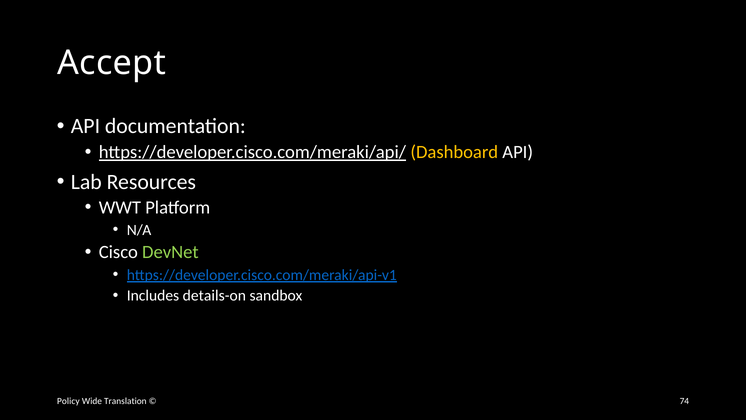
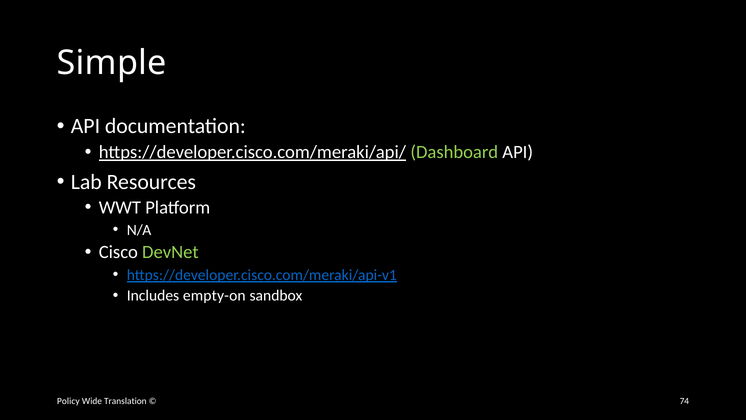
Accept: Accept -> Simple
Dashboard colour: yellow -> light green
details-on: details-on -> empty-on
